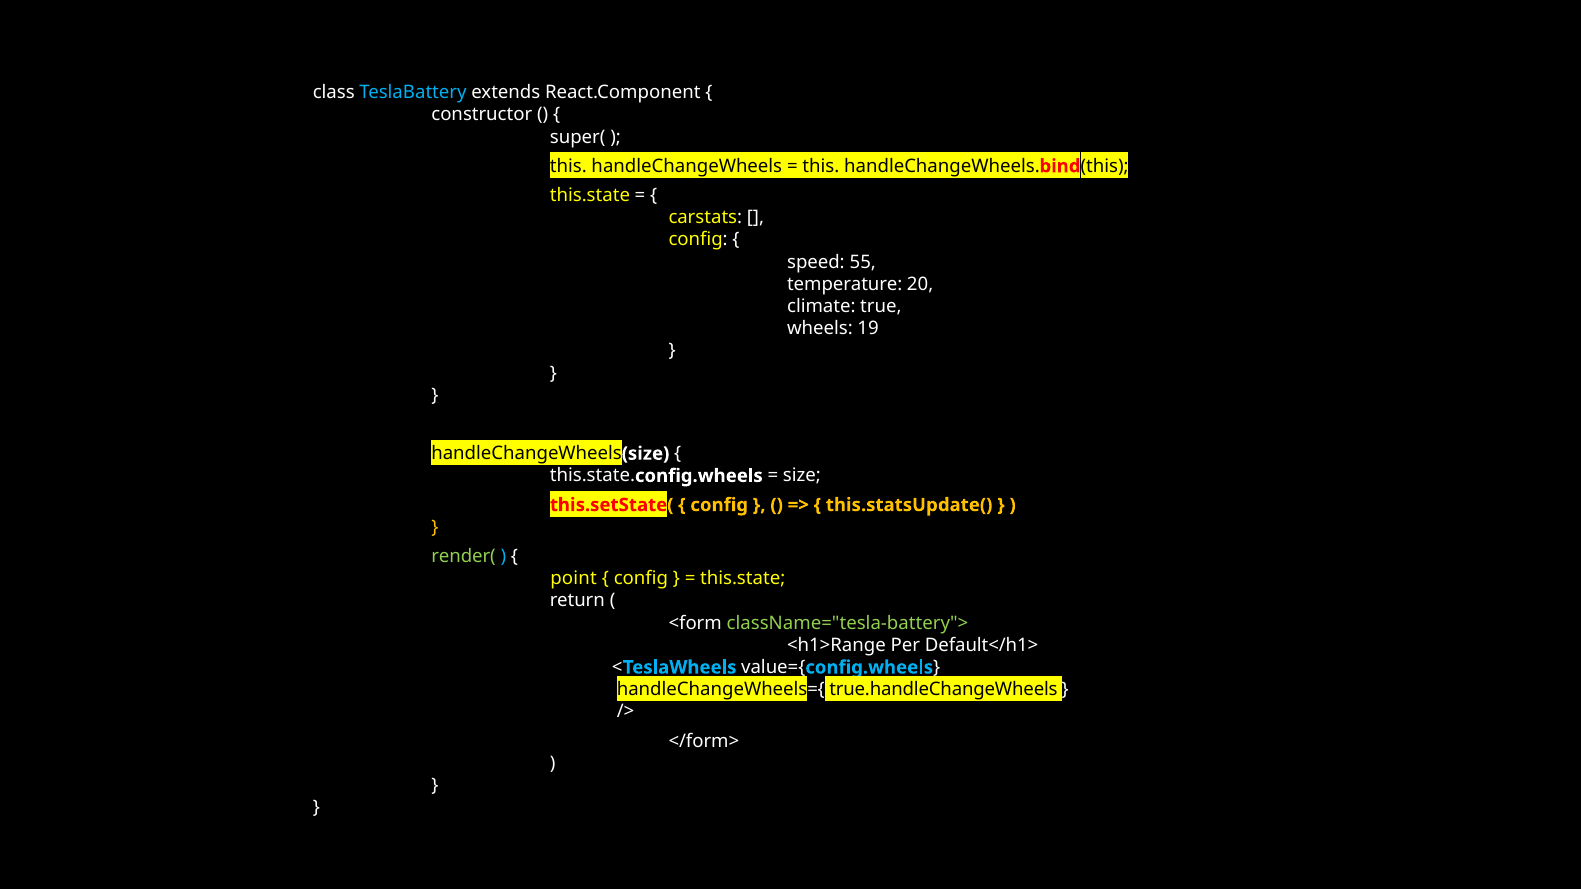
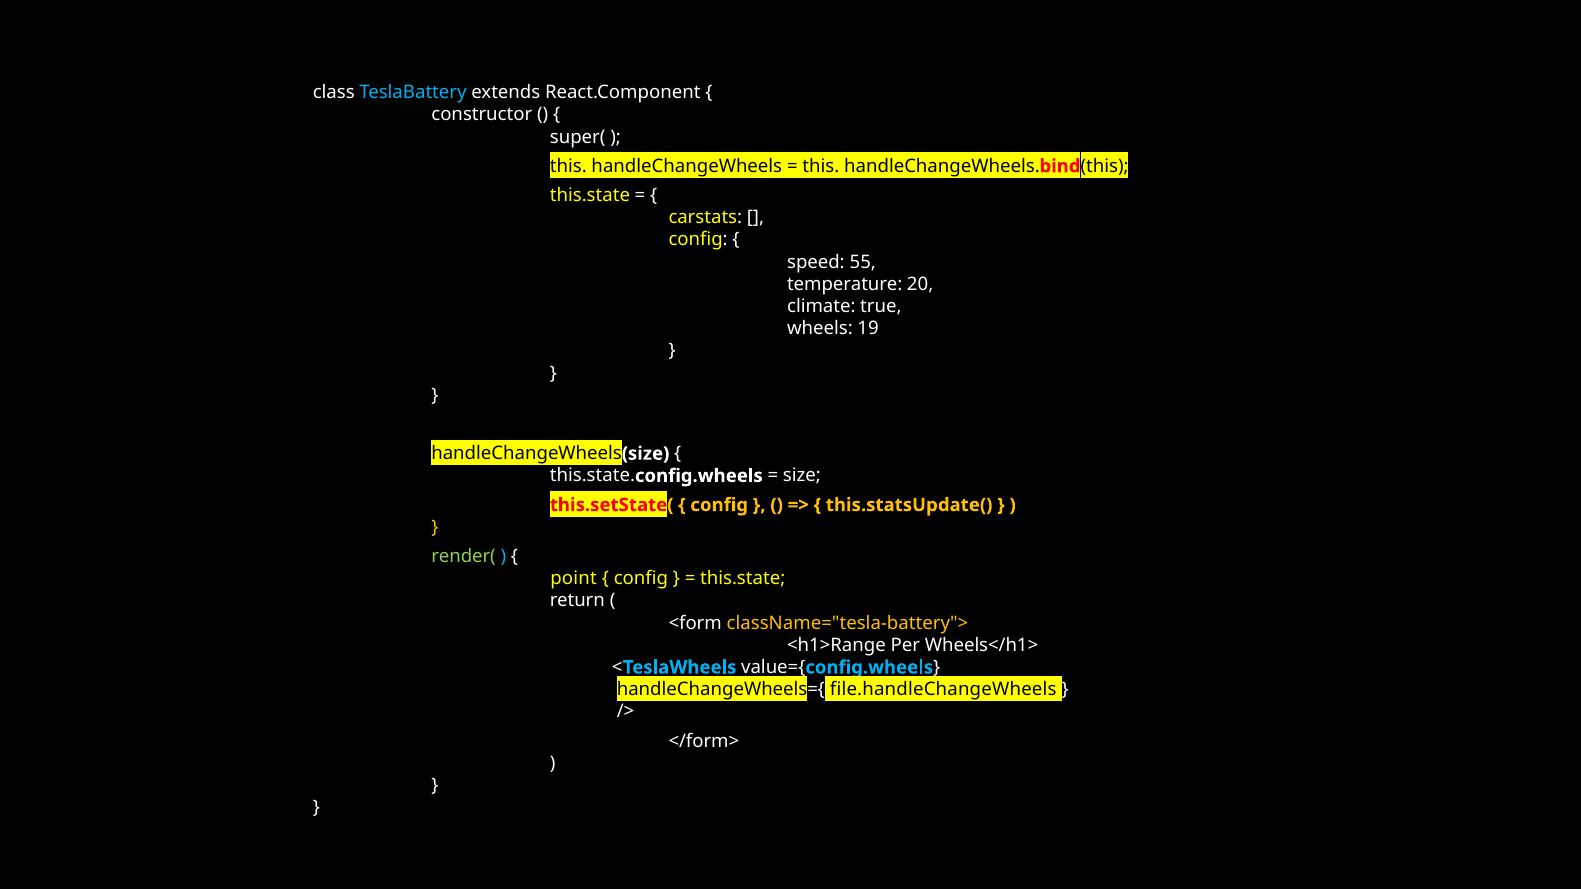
className="tesla-battery"> colour: light green -> yellow
Default</h1>: Default</h1> -> Wheels</h1>
true.handleChangeWheels: true.handleChangeWheels -> file.handleChangeWheels
